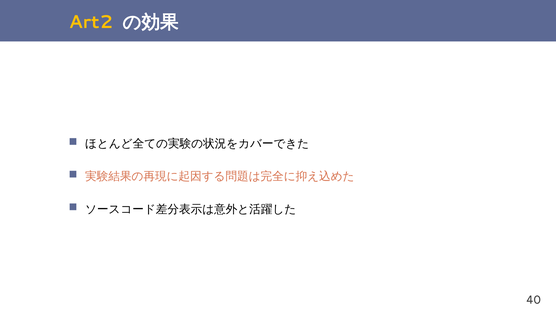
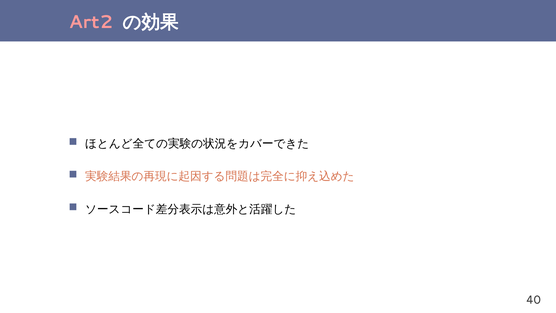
Art2 colour: yellow -> pink
